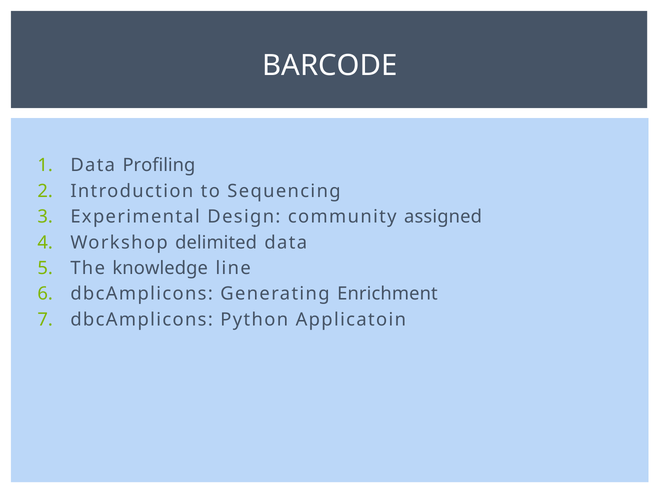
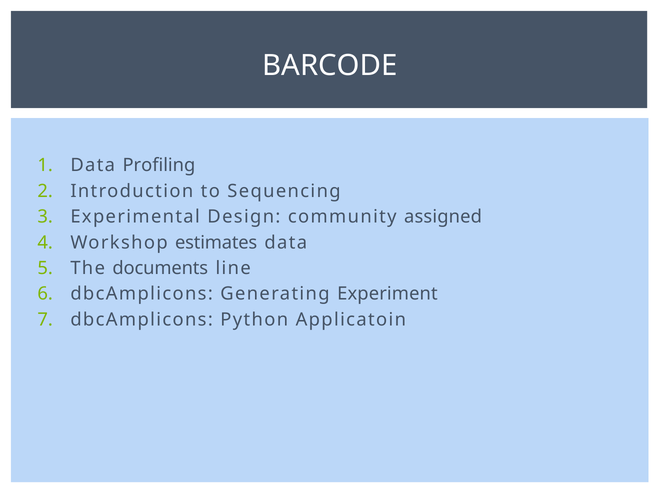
delimited: delimited -> estimates
knowledge: knowledge -> documents
Enrichment: Enrichment -> Experiment
